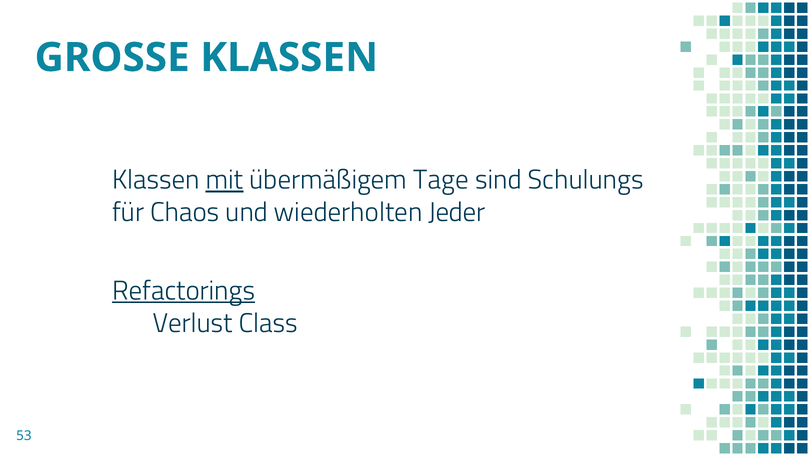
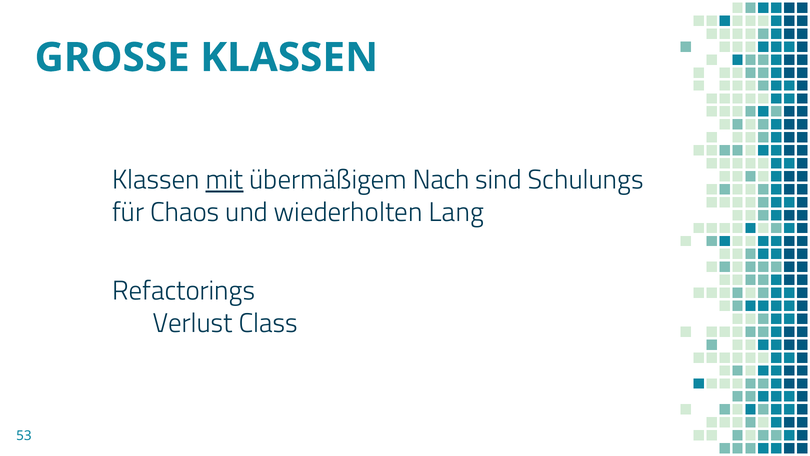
Tage: Tage -> Nach
Jeder: Jeder -> Lang
Refactorings underline: present -> none
